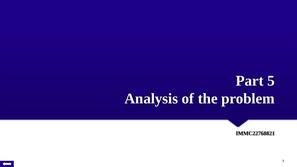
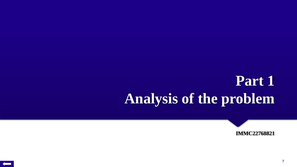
5: 5 -> 1
